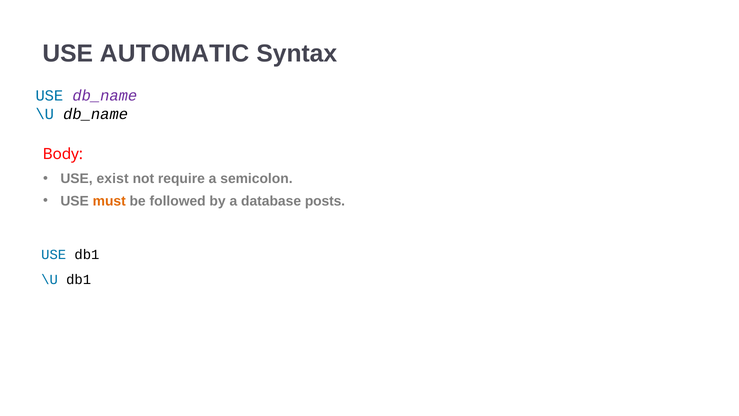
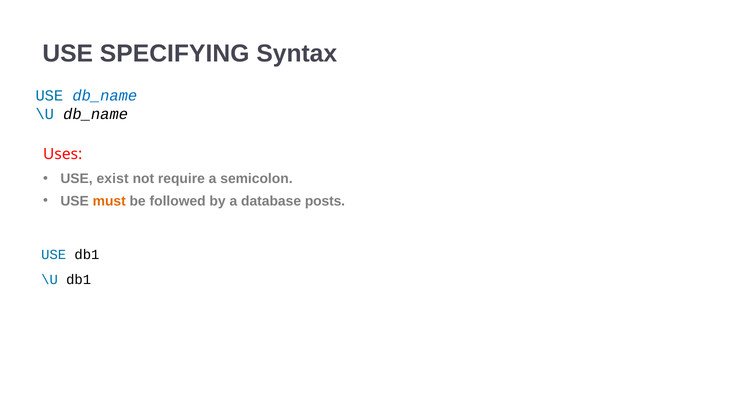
AUTOMATIC: AUTOMATIC -> SPECIFYING
db_name at (105, 96) colour: purple -> blue
Body: Body -> Uses
